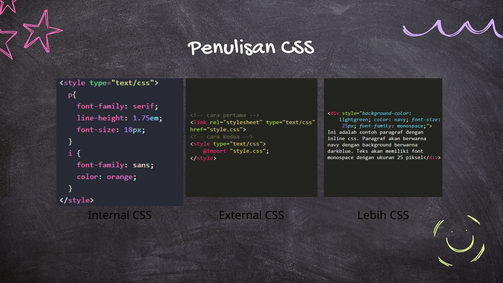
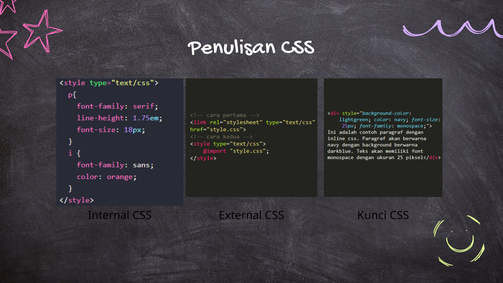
Lebih: Lebih -> Kunci
